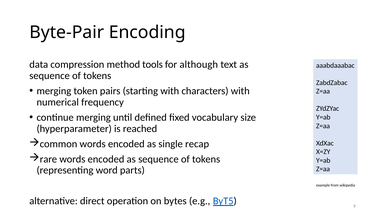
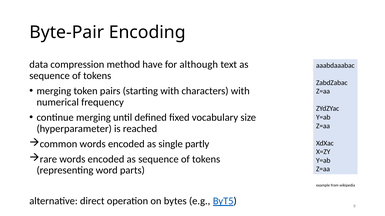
tools: tools -> have
recap: recap -> partly
